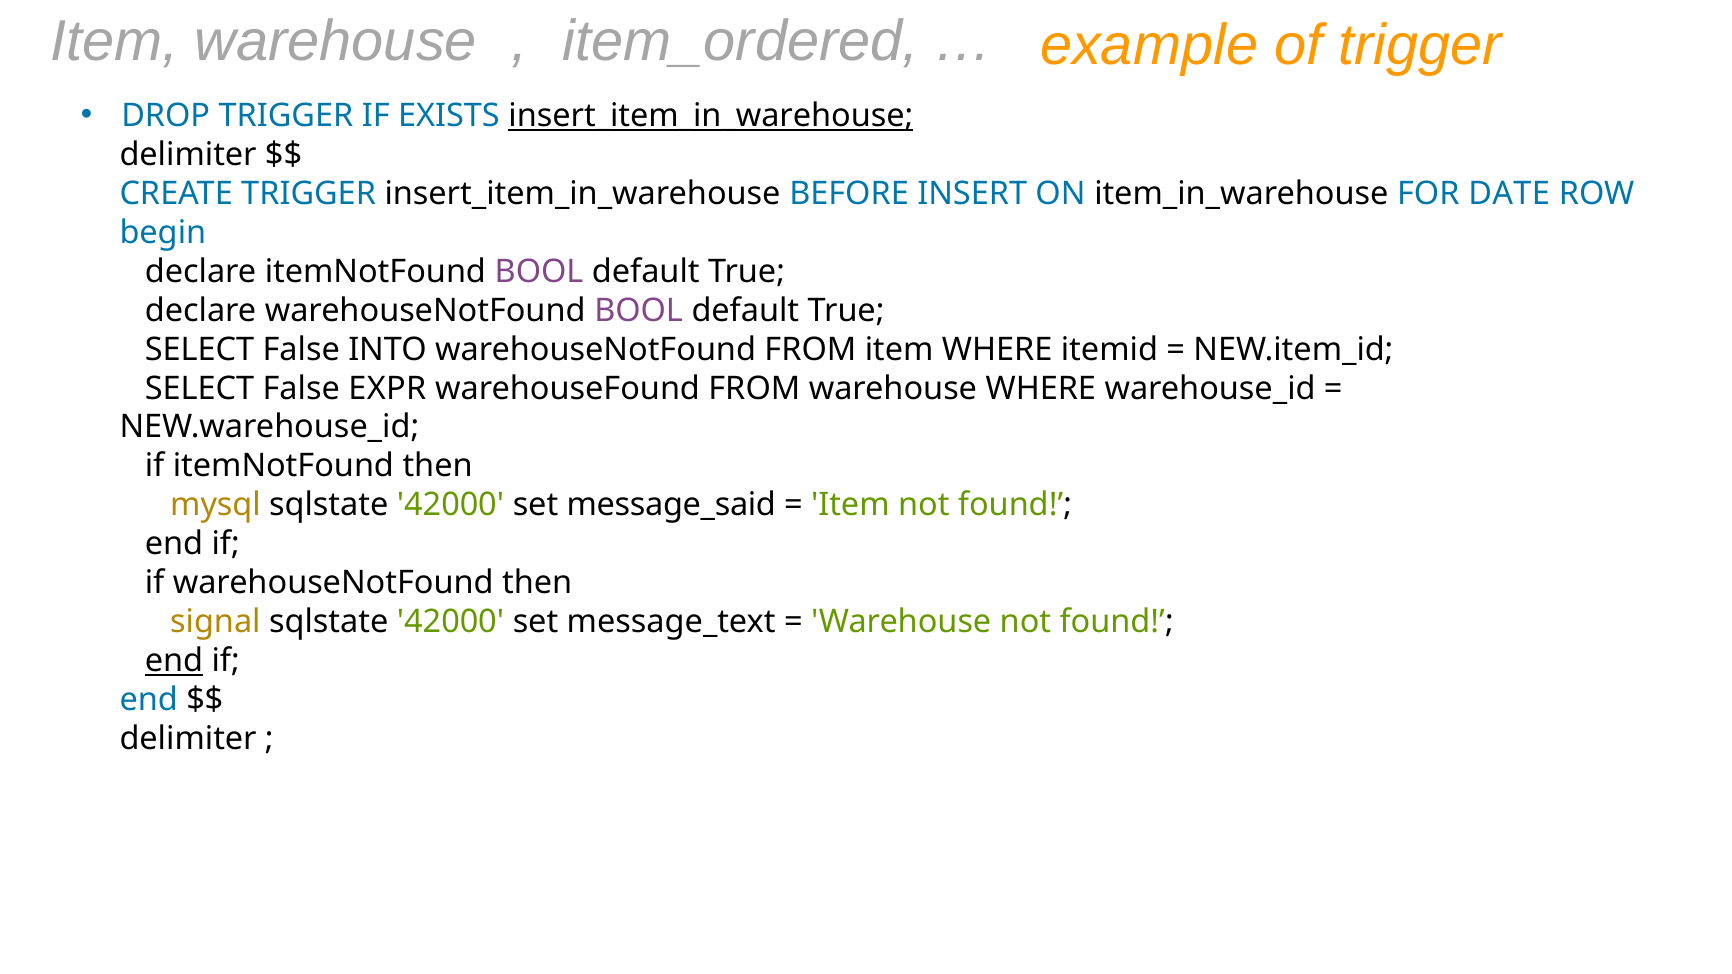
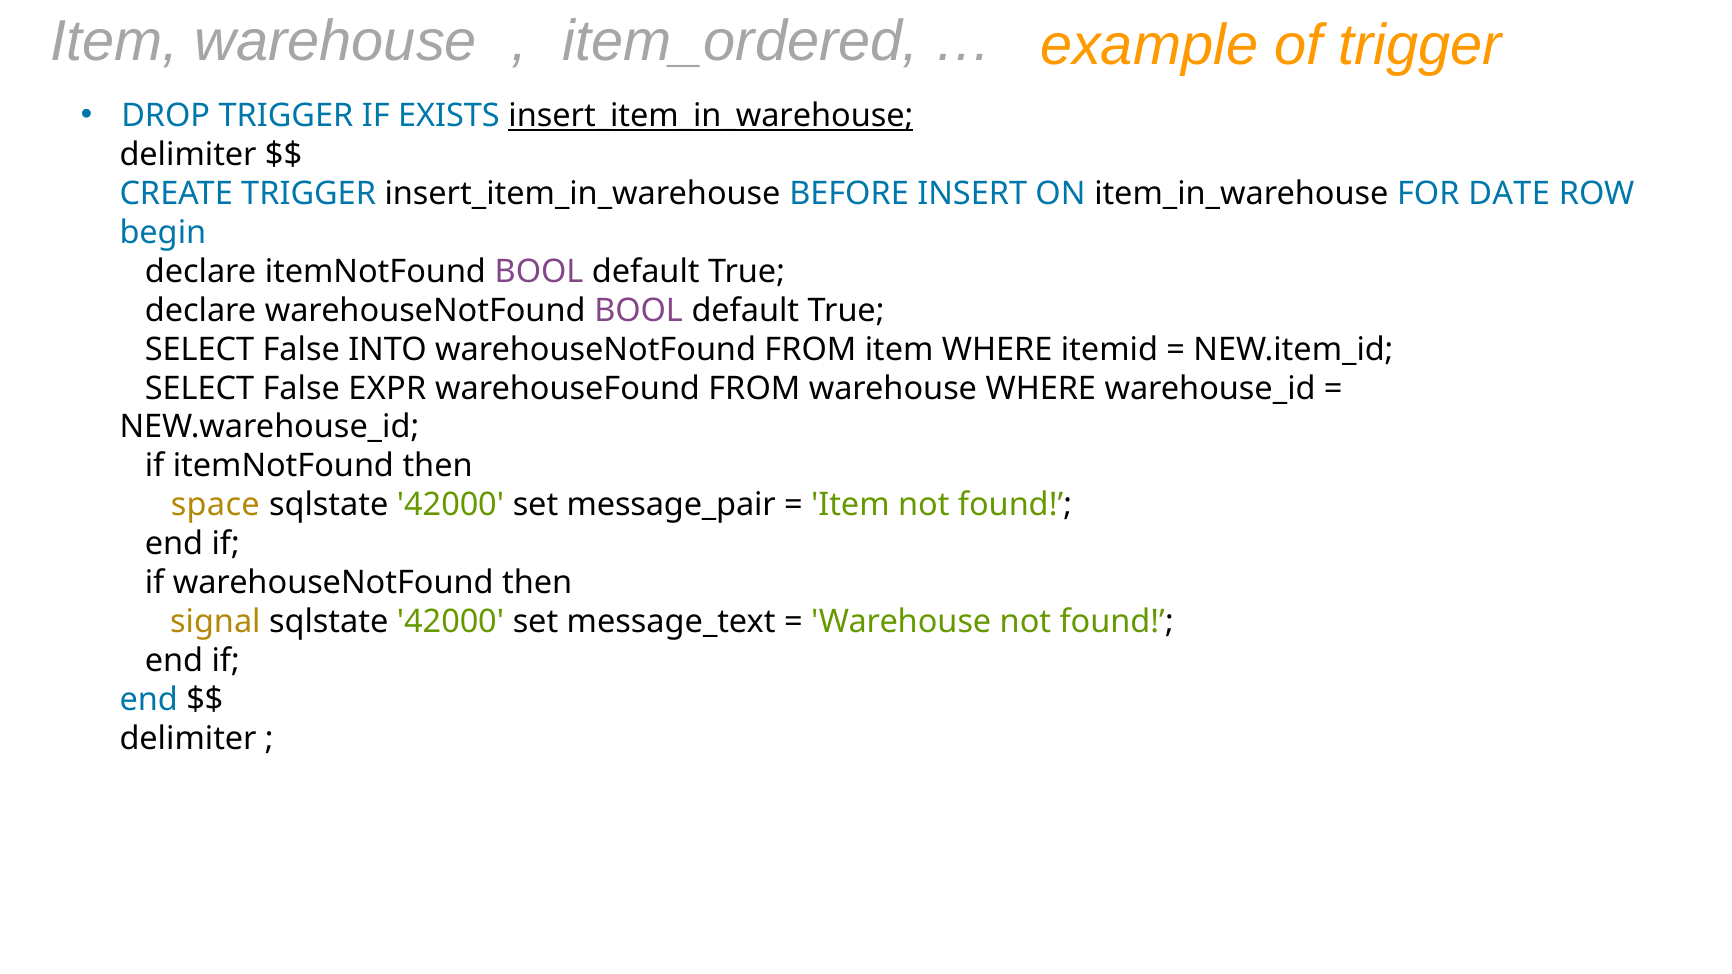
mysql: mysql -> space
message_said: message_said -> message_pair
end at (174, 661) underline: present -> none
